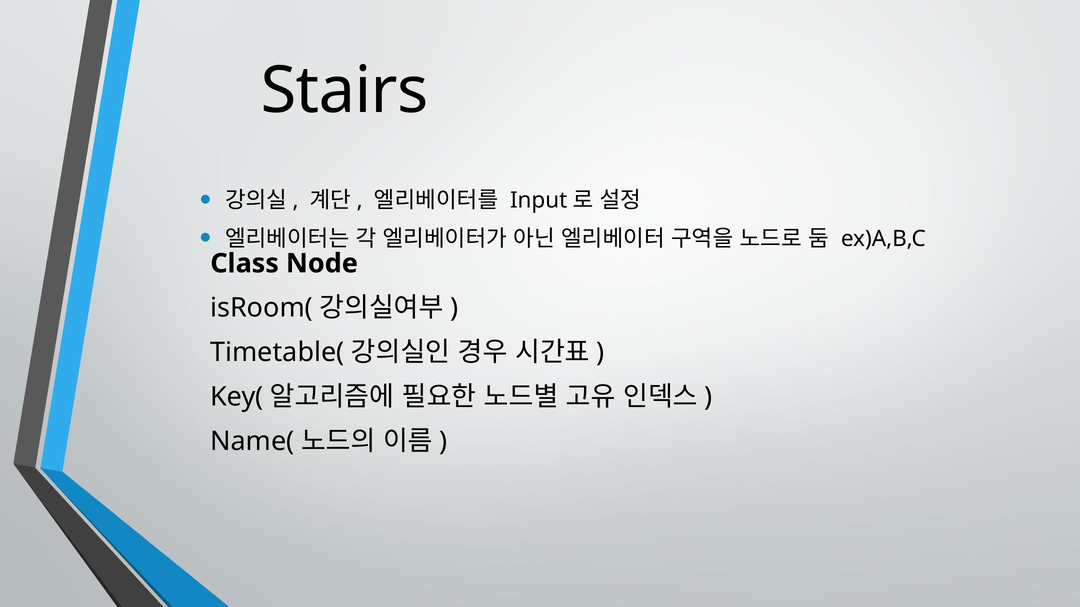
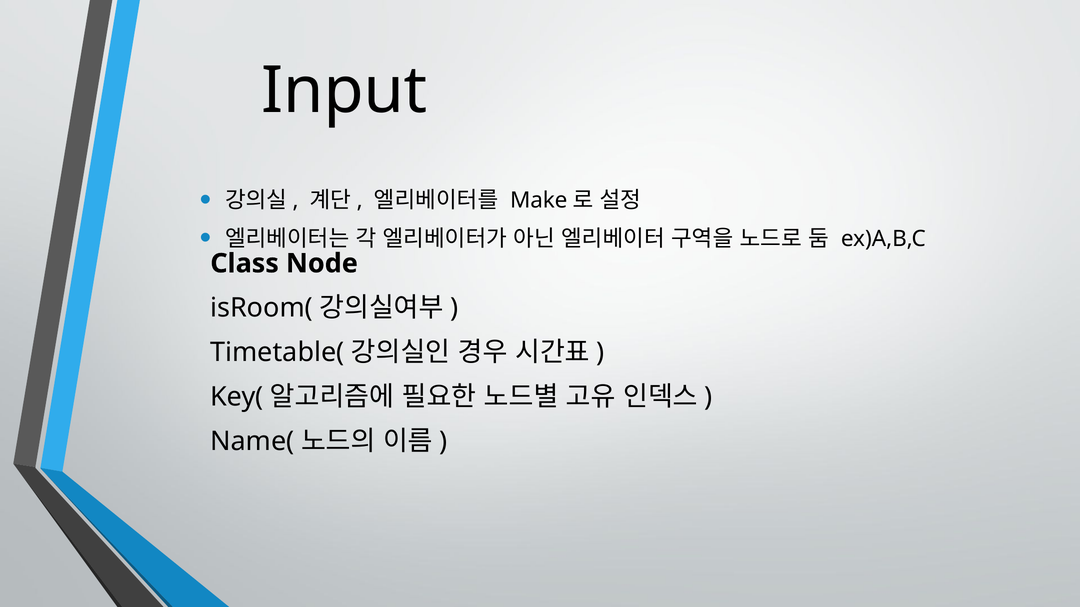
Stairs: Stairs -> Input
Input: Input -> Make
